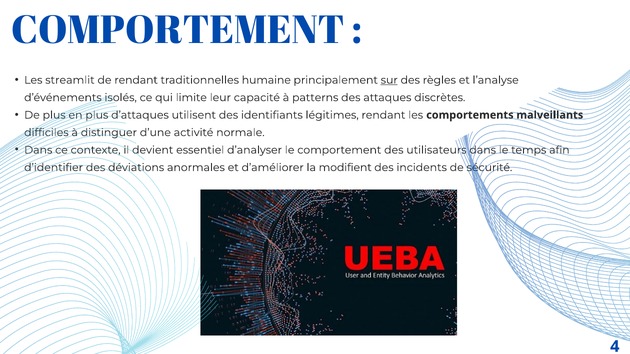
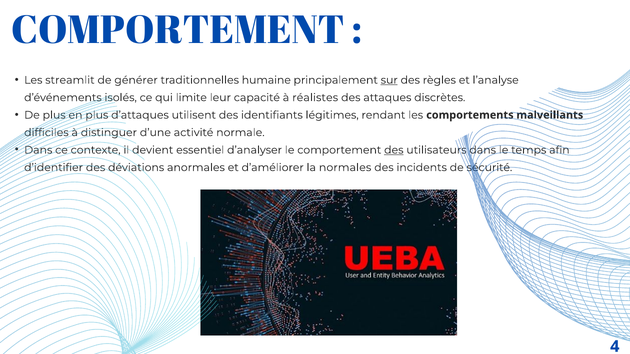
de rendant: rendant -> générer
patterns: patterns -> réalistes
des at (394, 150) underline: none -> present
modifient: modifient -> normales
